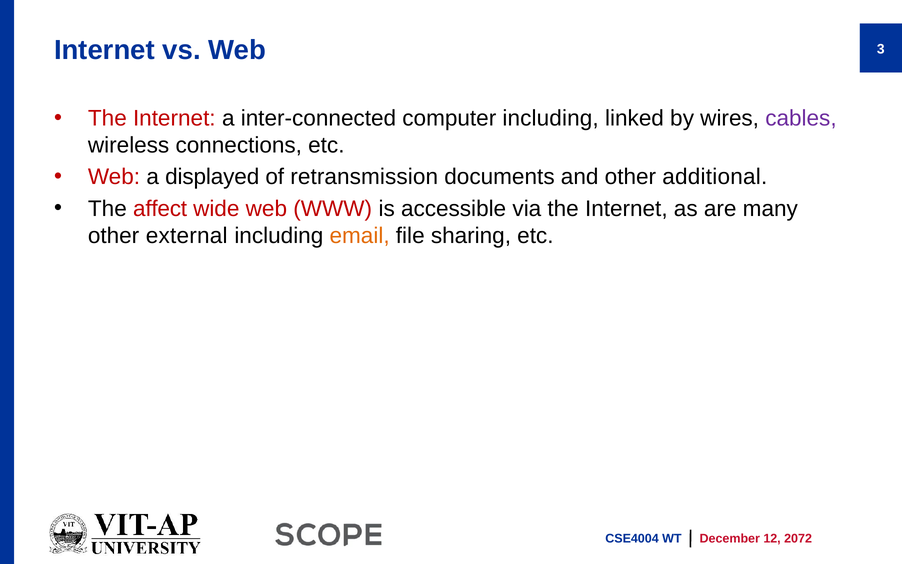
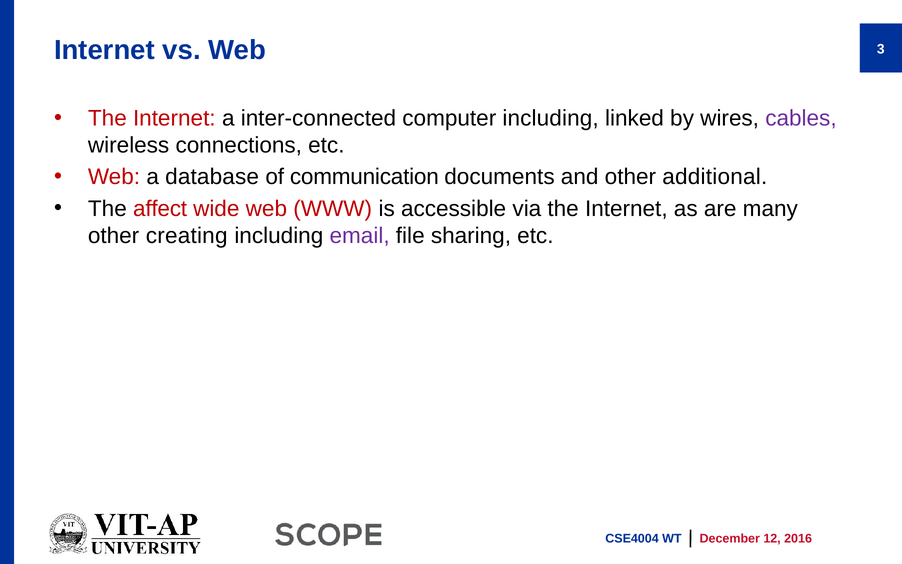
displayed: displayed -> database
retransmission: retransmission -> communication
external: external -> creating
email colour: orange -> purple
2072: 2072 -> 2016
